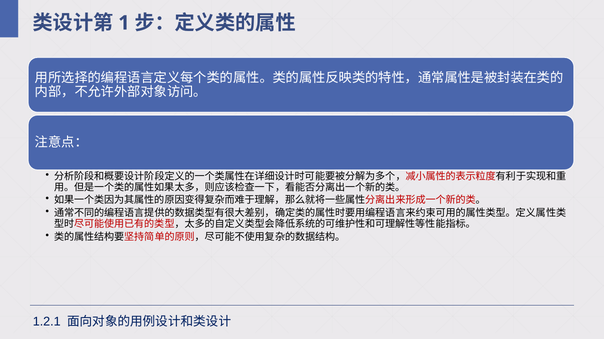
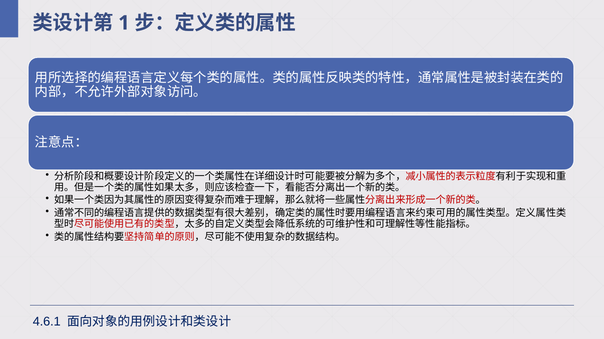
1.2.1: 1.2.1 -> 4.6.1
